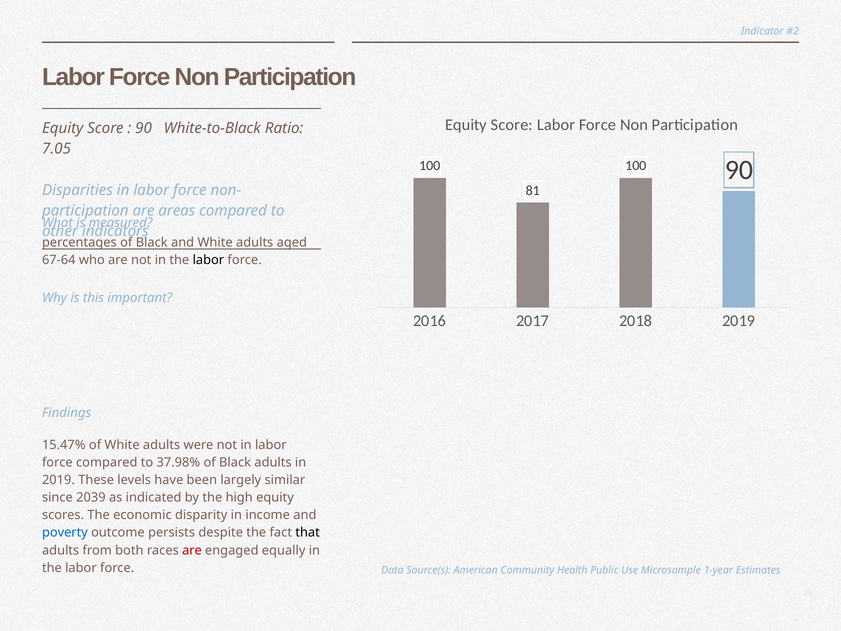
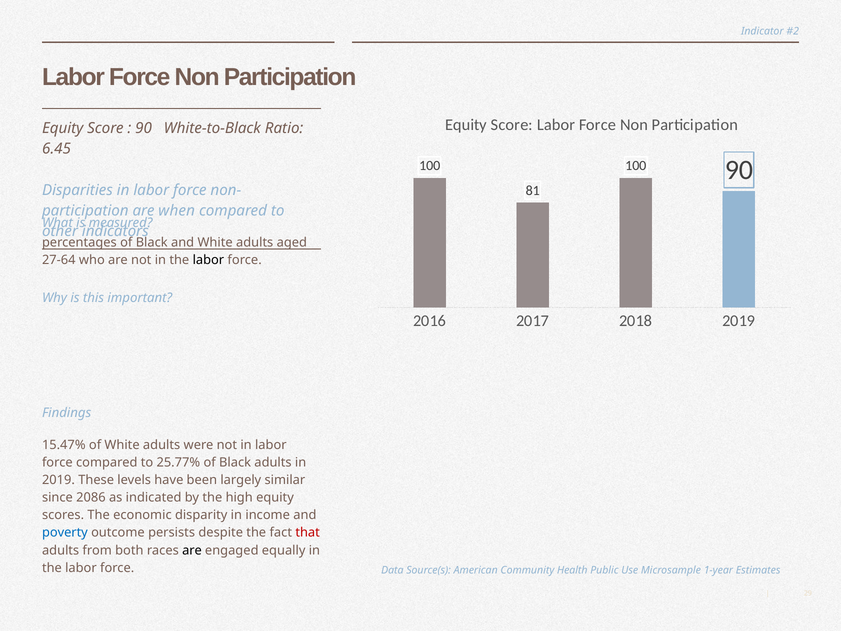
7.05: 7.05 -> 6.45
areas: areas -> when
67-64: 67-64 -> 27-64
37.98%: 37.98% -> 25.77%
2039: 2039 -> 2086
that colour: black -> red
are at (192, 550) colour: red -> black
